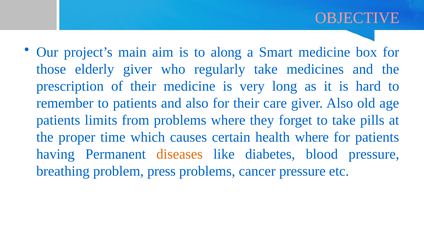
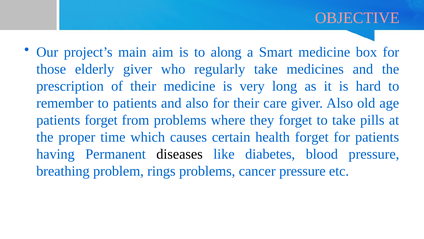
patients limits: limits -> forget
health where: where -> forget
diseases colour: orange -> black
press: press -> rings
